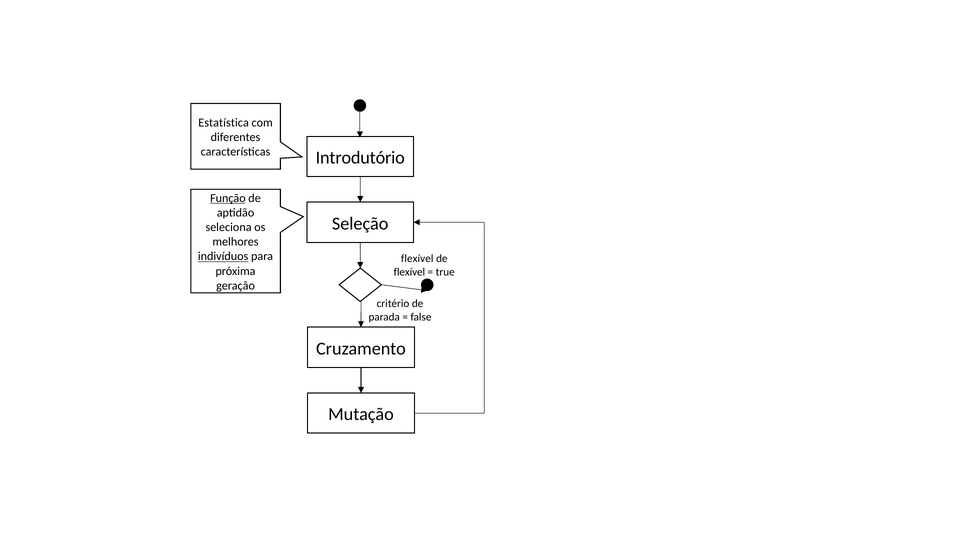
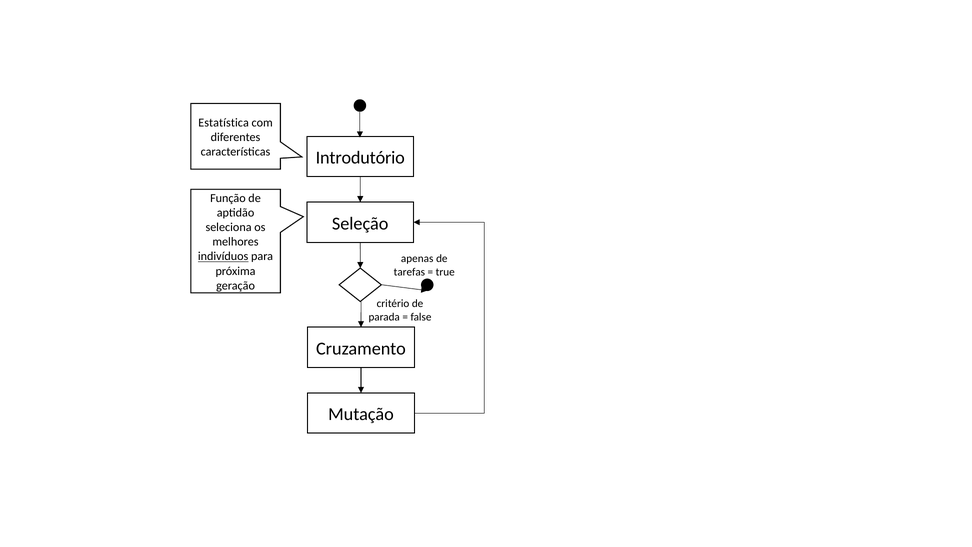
Função underline: present -> none
flexível at (417, 259): flexível -> apenas
flexível at (409, 272): flexível -> tarefas
